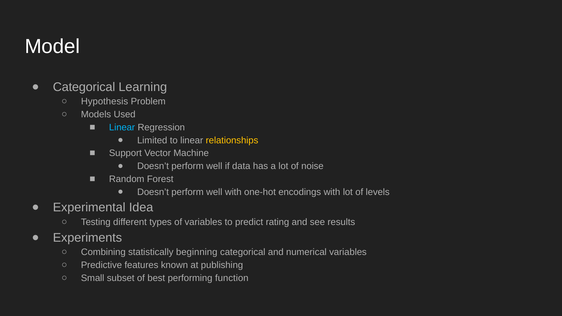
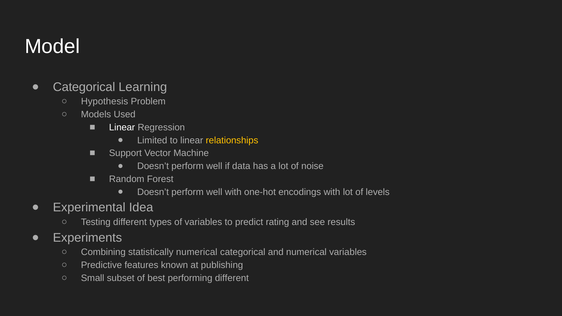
Linear at (122, 127) colour: light blue -> white
statistically beginning: beginning -> numerical
performing function: function -> different
